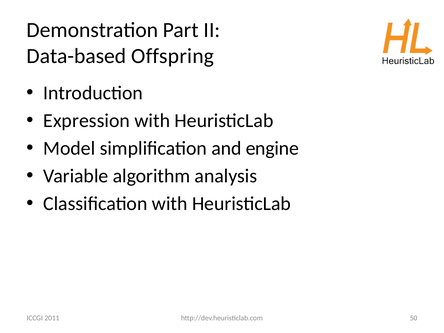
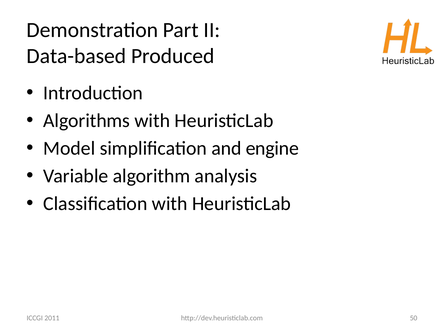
Offspring: Offspring -> Produced
Expression: Expression -> Algorithms
